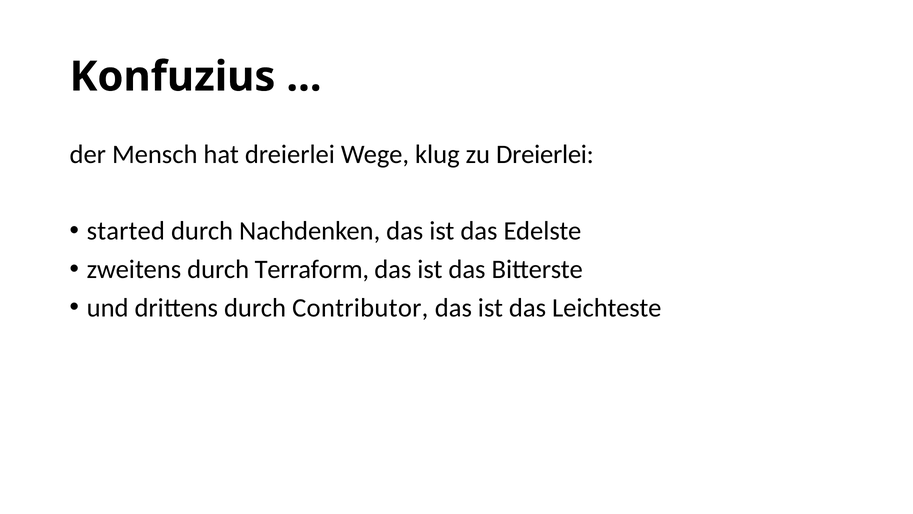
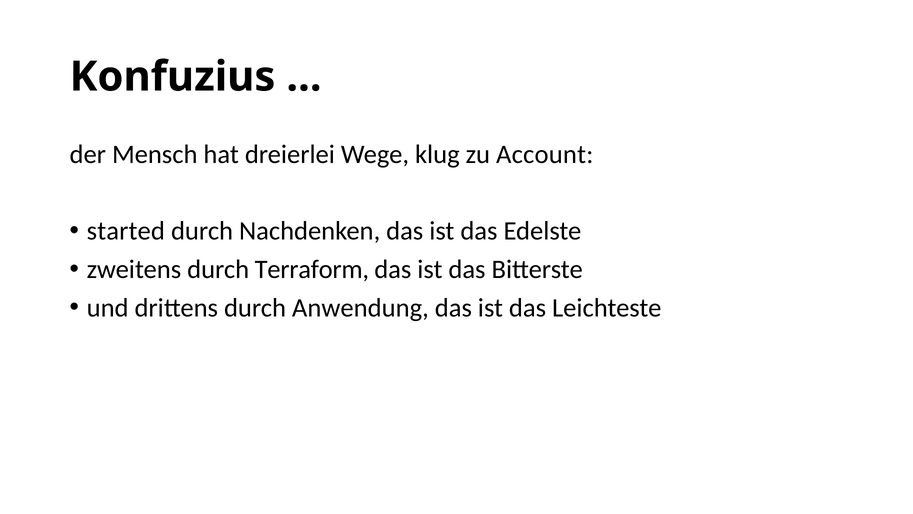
zu Dreierlei: Dreierlei -> Account
Contributor: Contributor -> Anwendung
